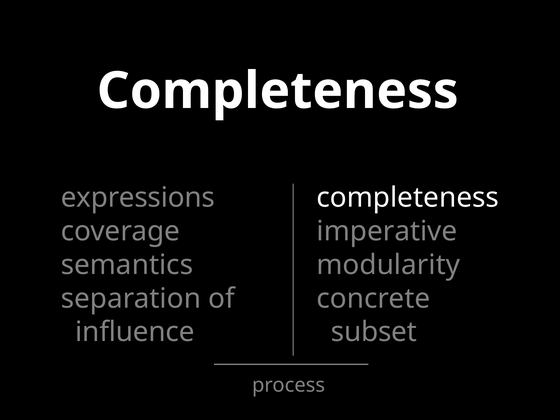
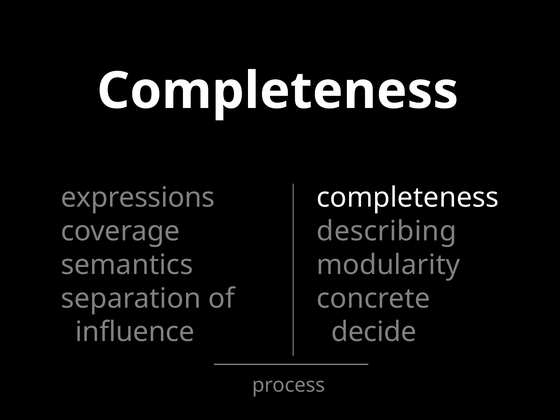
imperative: imperative -> describing
subset: subset -> decide
